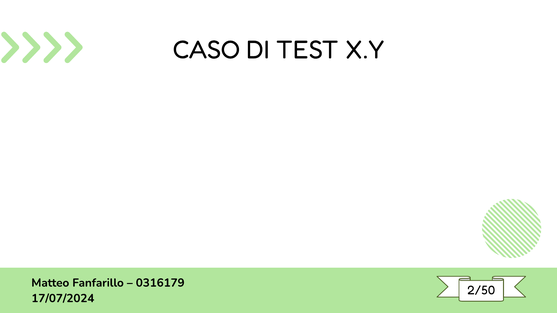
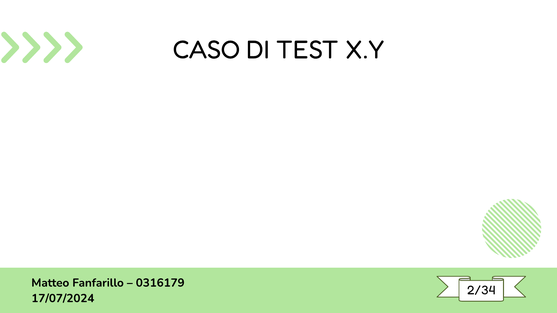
2/50: 2/50 -> 2/34
